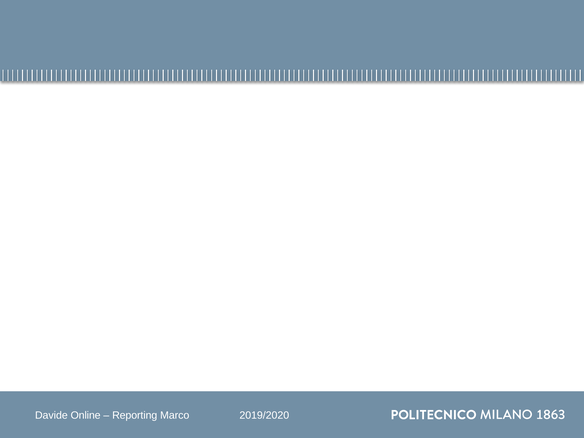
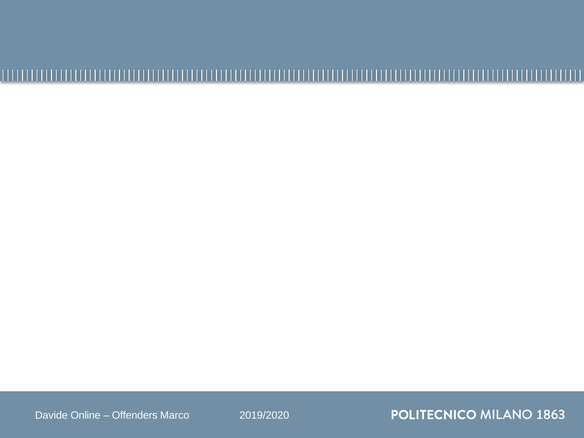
Reporting: Reporting -> Offenders
